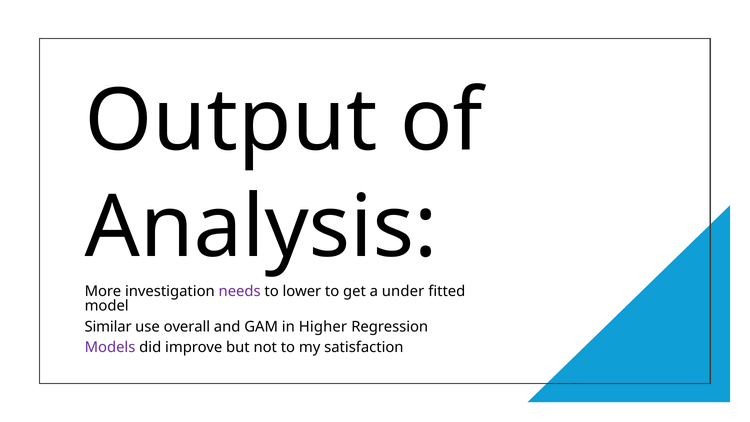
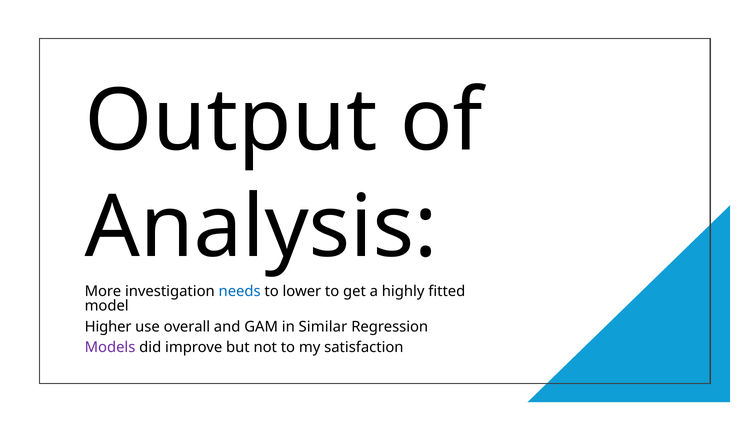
needs colour: purple -> blue
under: under -> highly
Similar: Similar -> Higher
Higher: Higher -> Similar
